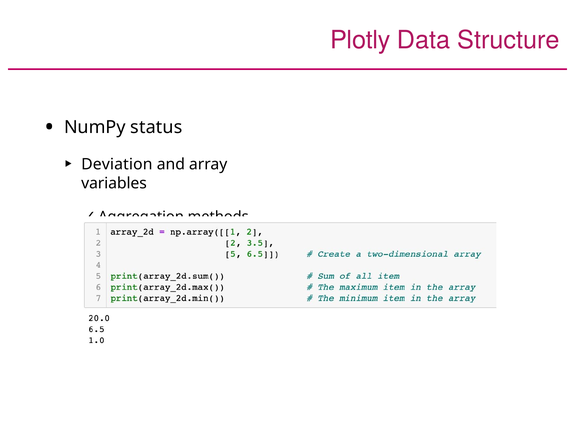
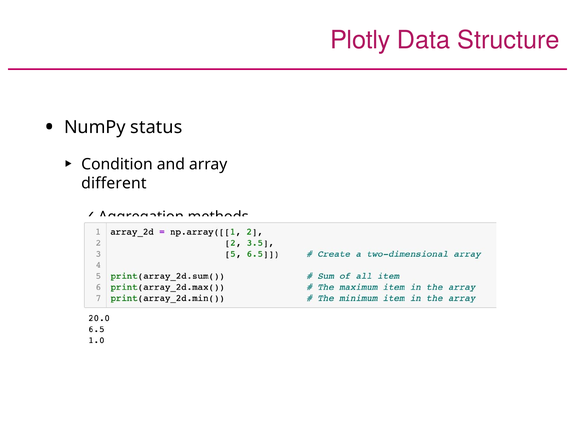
Deviation: Deviation -> Condition
variables: variables -> different
